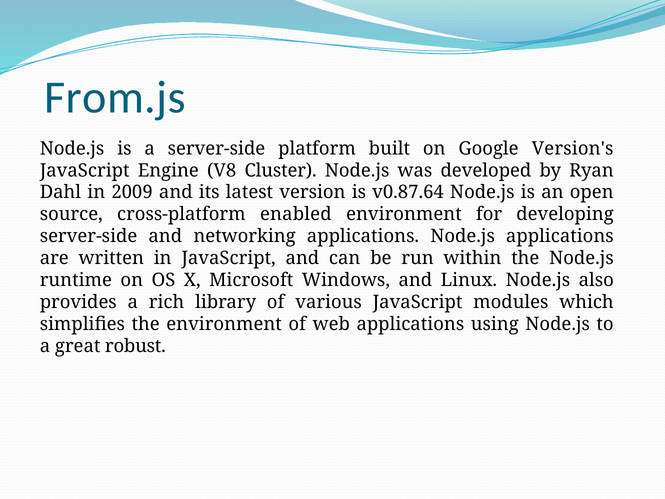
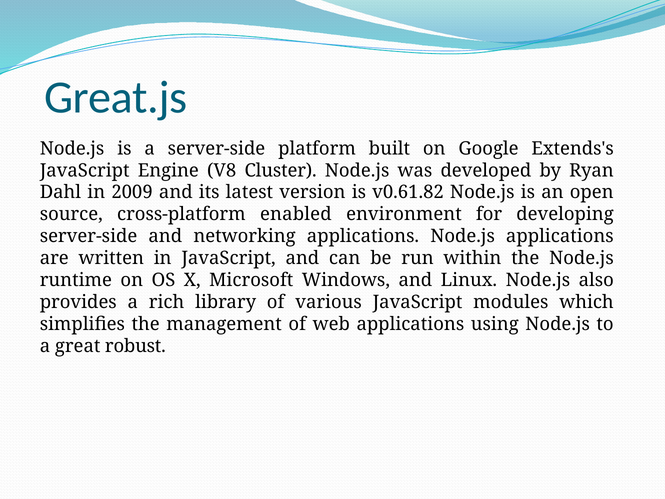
From.js: From.js -> Great.js
Version's: Version's -> Extends's
v0.87.64: v0.87.64 -> v0.61.82
the environment: environment -> management
